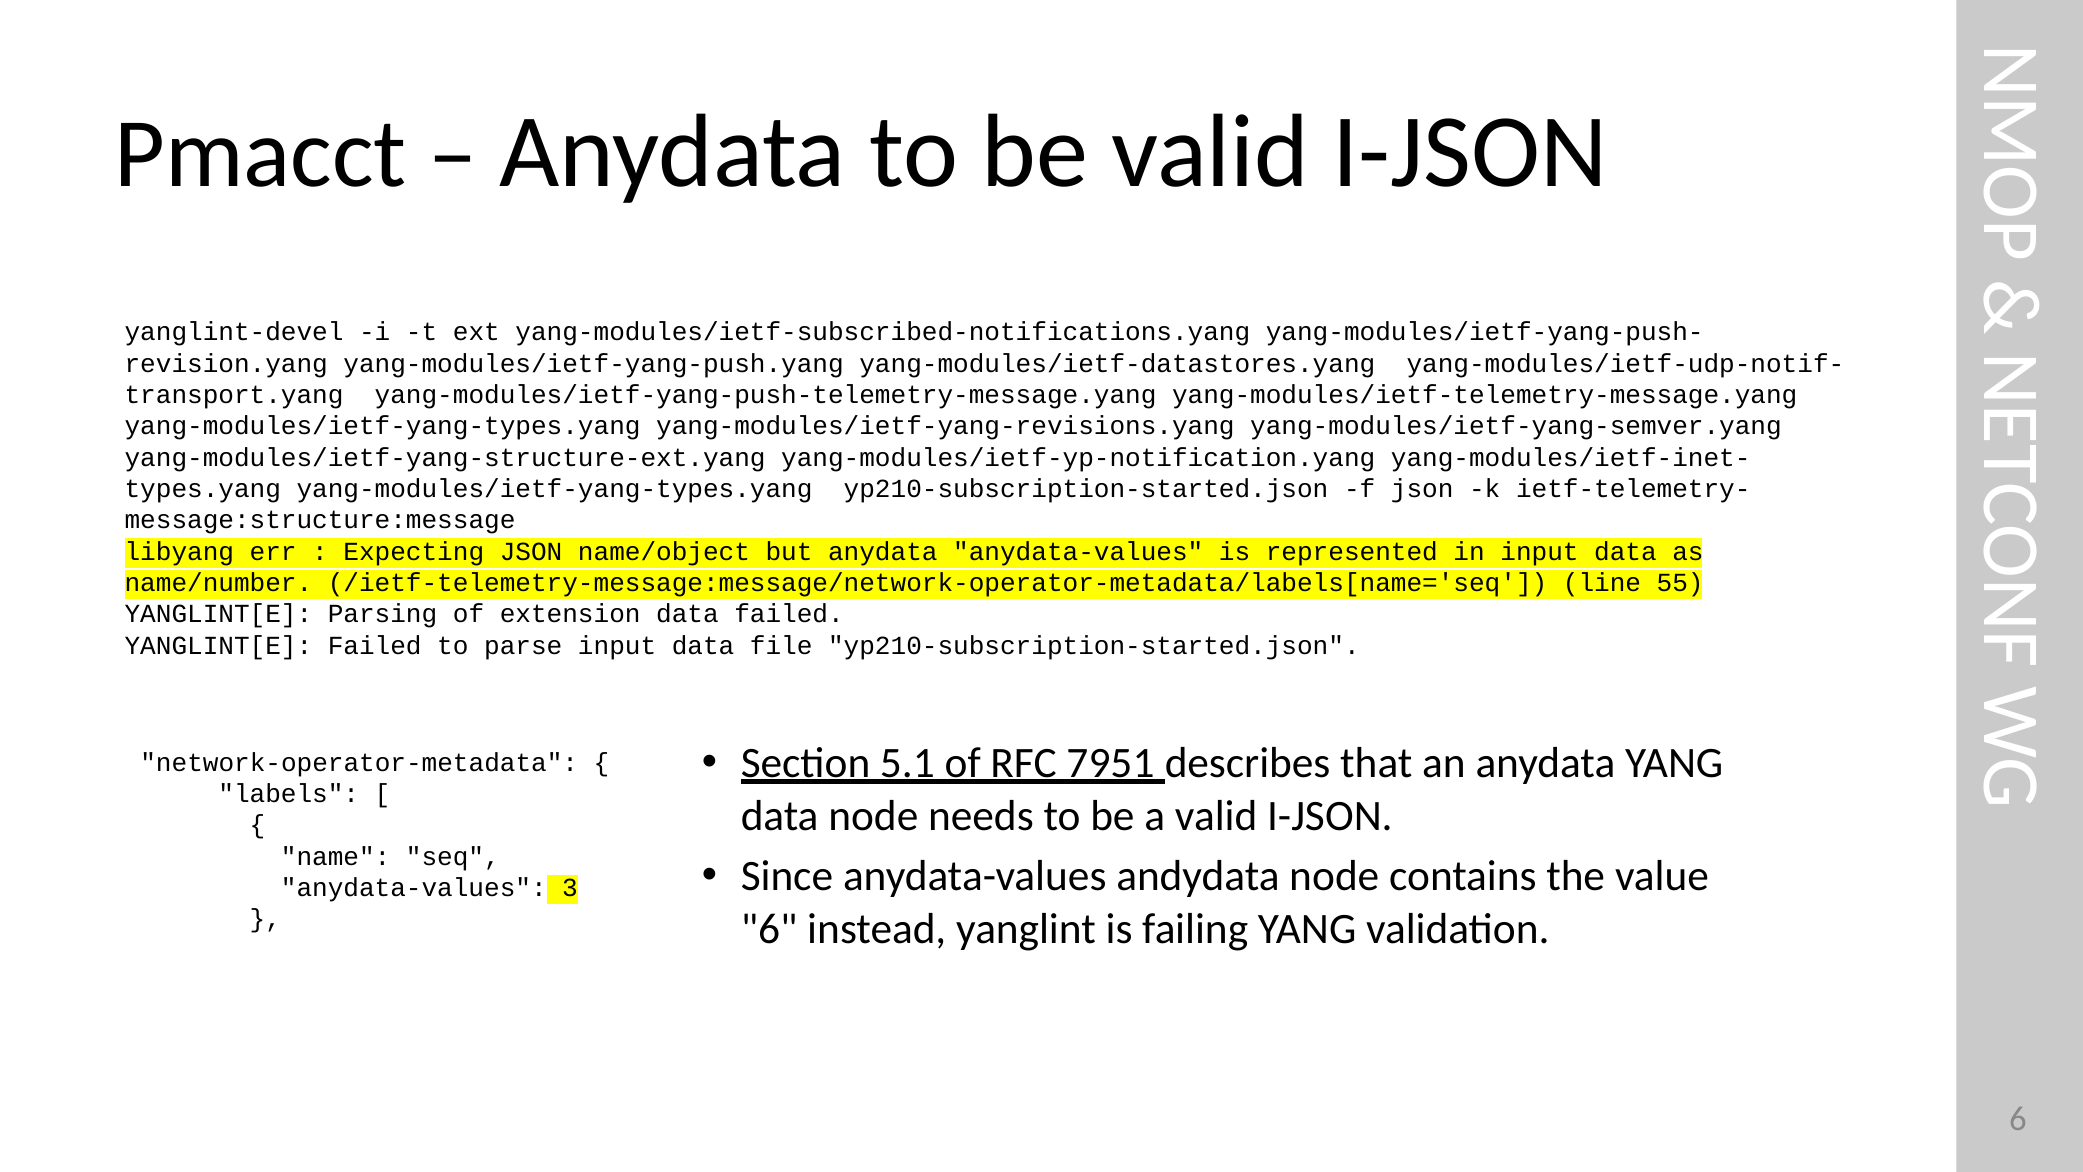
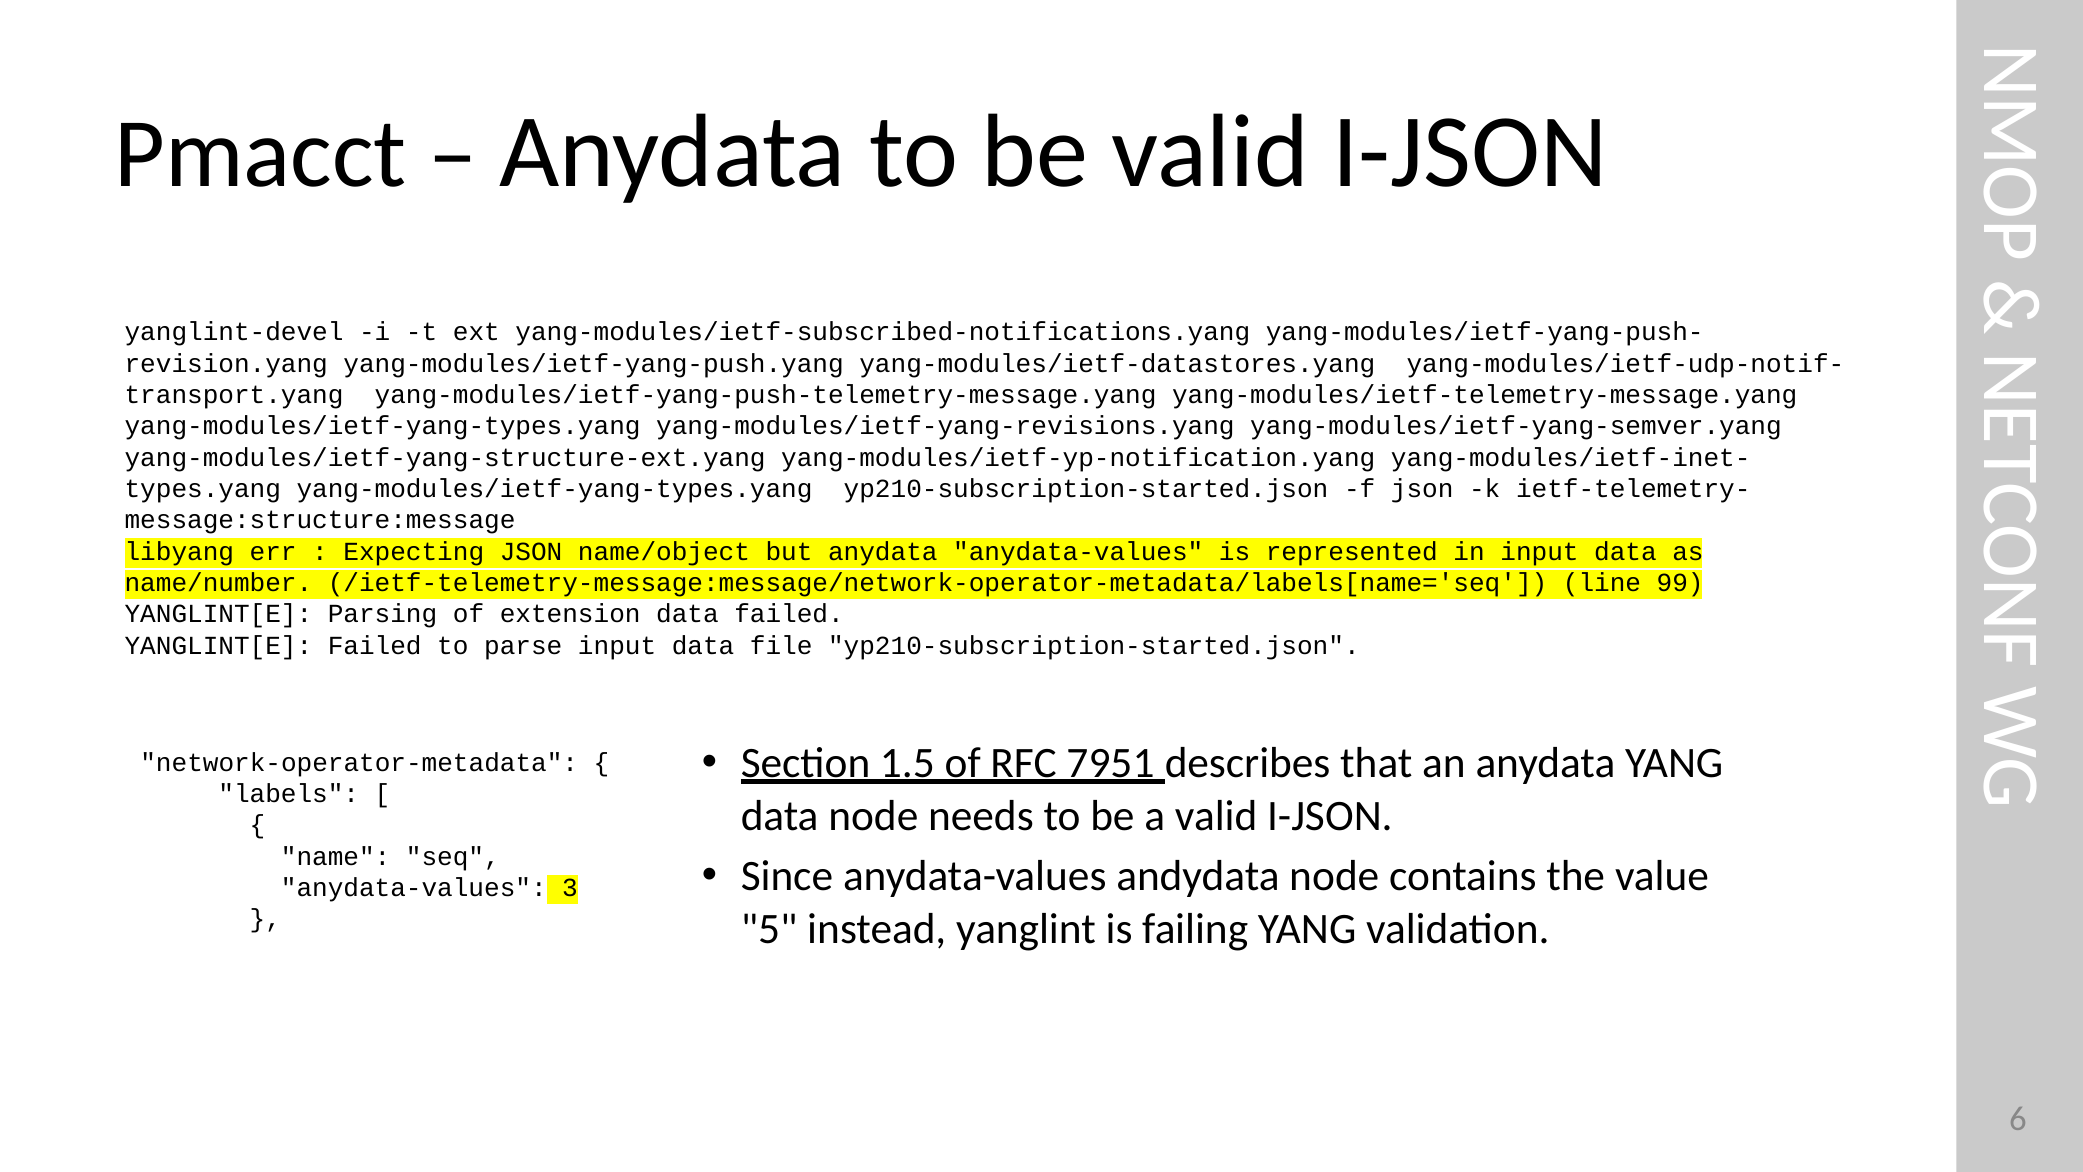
55: 55 -> 99
5.1: 5.1 -> 1.5
6 at (769, 929): 6 -> 5
